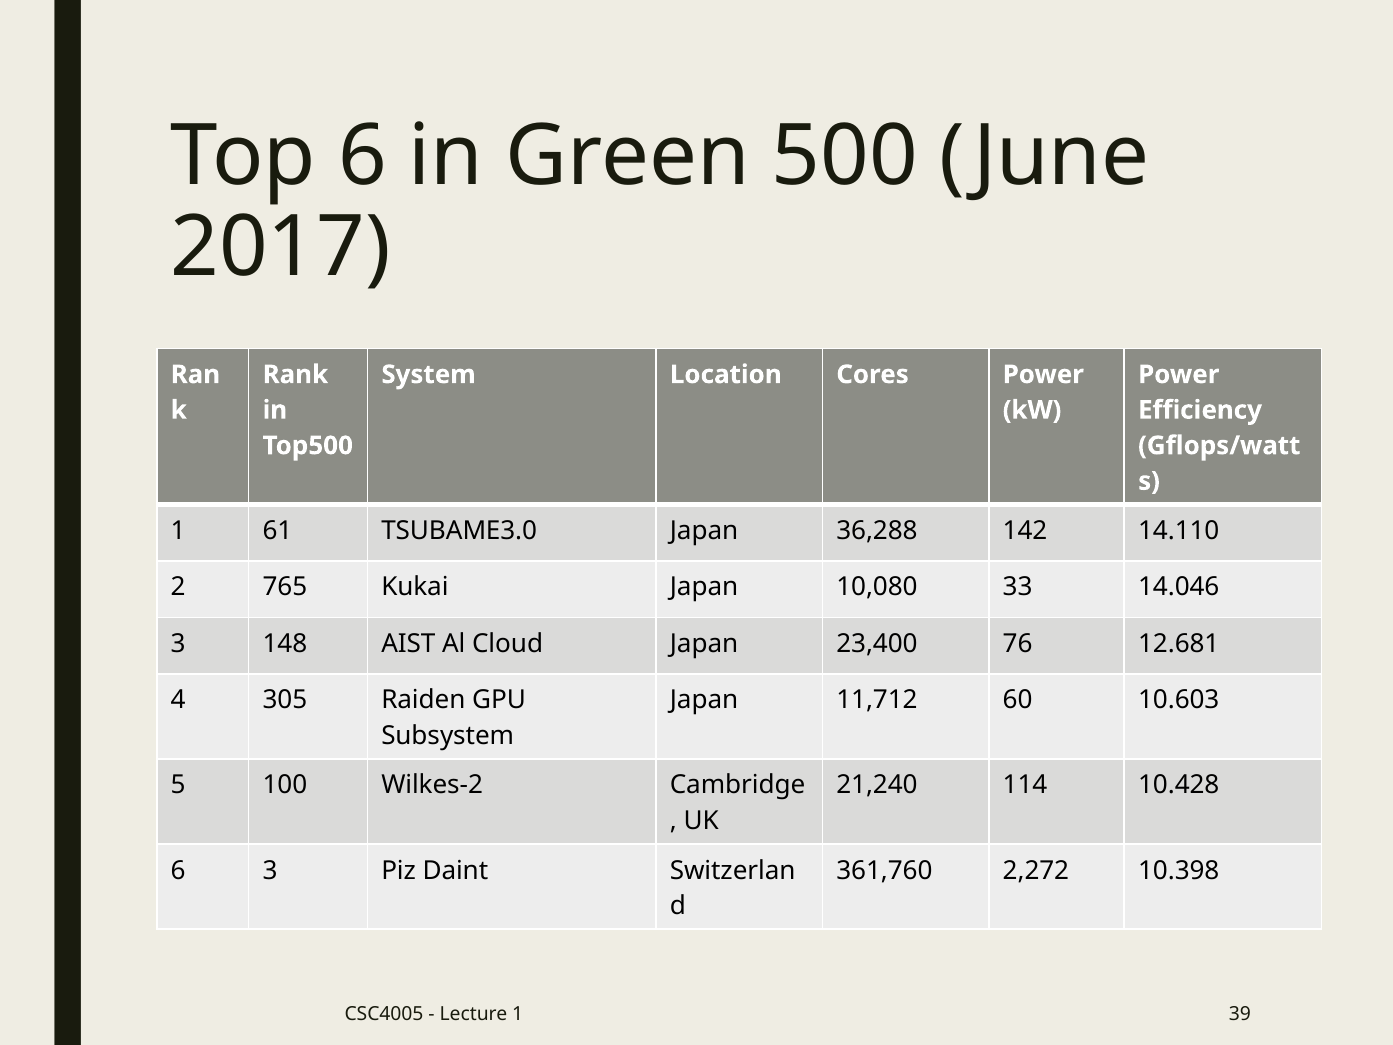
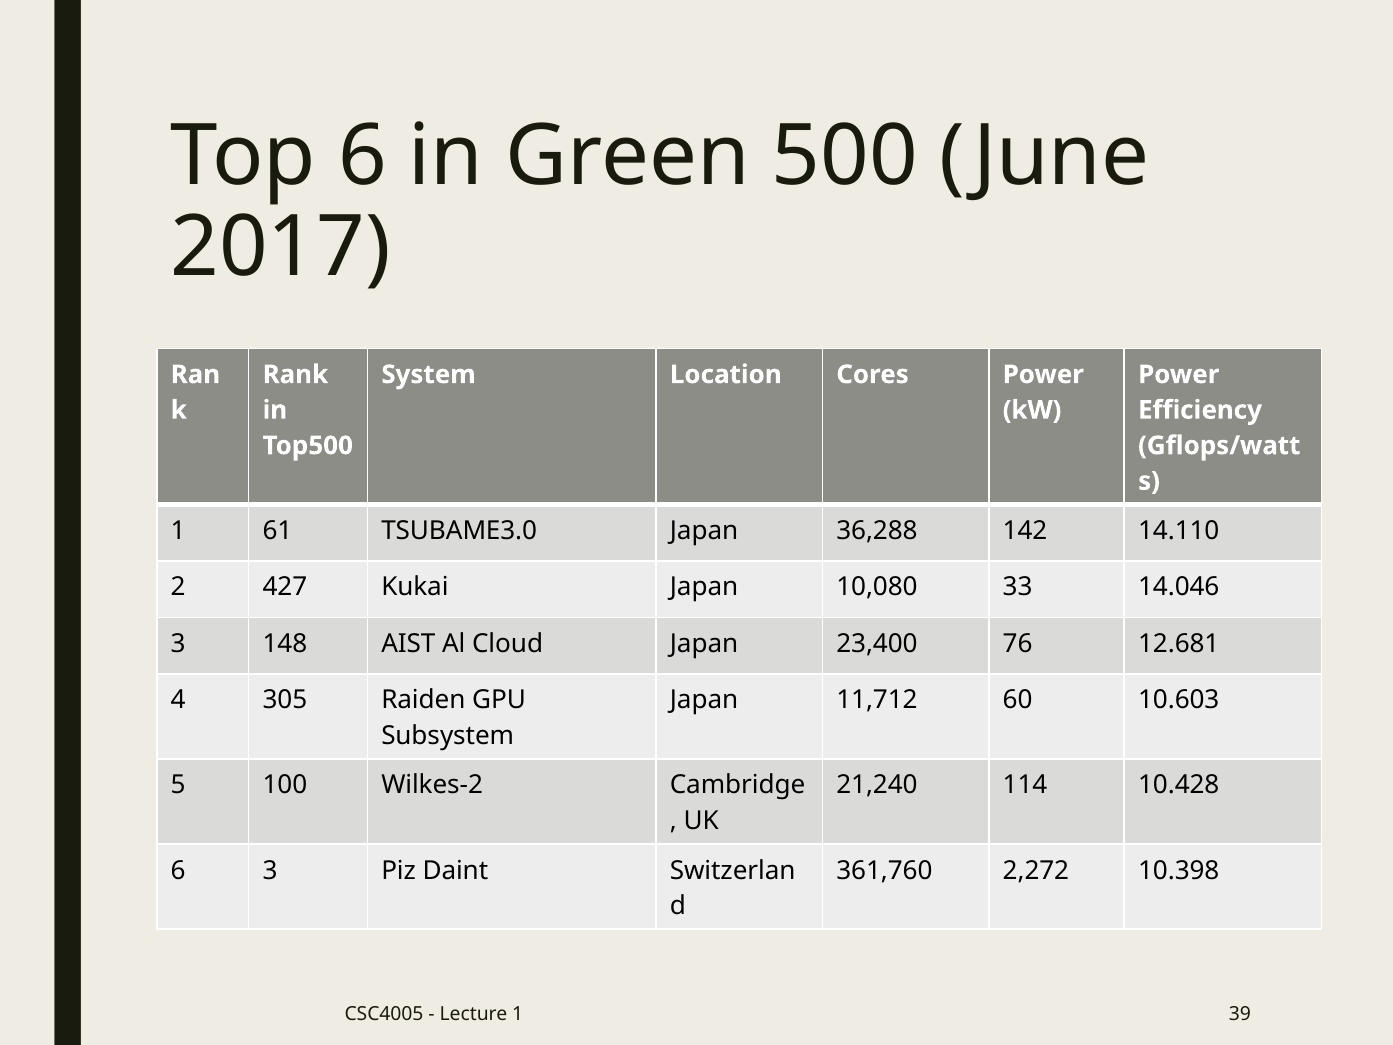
765: 765 -> 427
